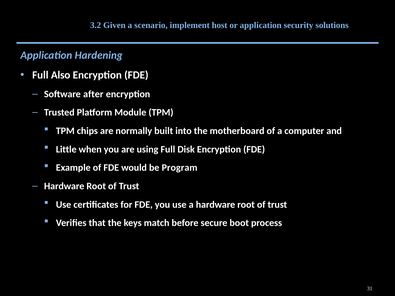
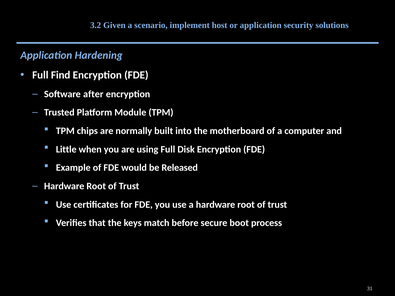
Also: Also -> Find
Program: Program -> Released
